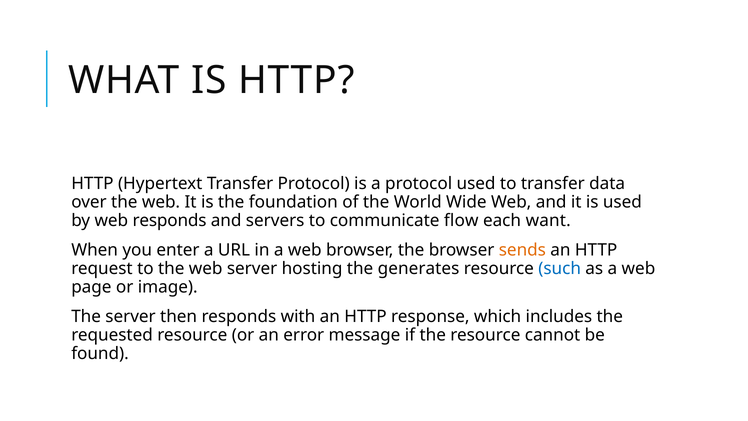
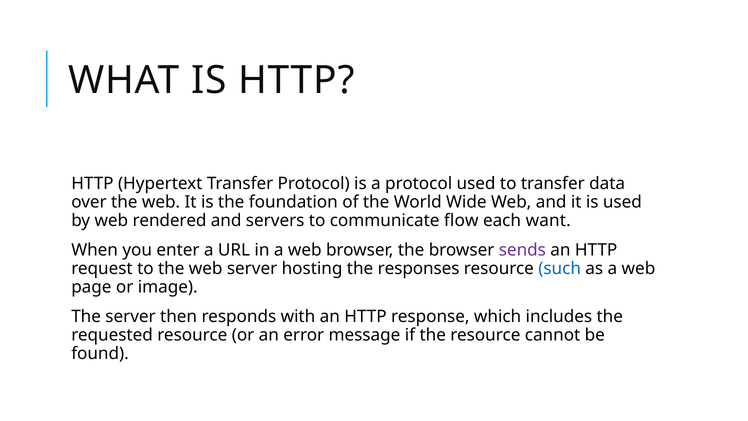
web responds: responds -> rendered
sends colour: orange -> purple
generates: generates -> responses
